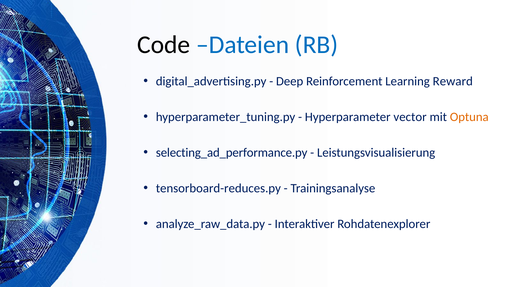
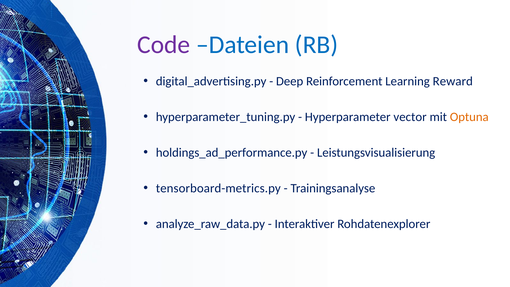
Code colour: black -> purple
selecting_ad_performance.py: selecting_ad_performance.py -> holdings_ad_performance.py
tensorboard-reduces.py: tensorboard-reduces.py -> tensorboard-metrics.py
